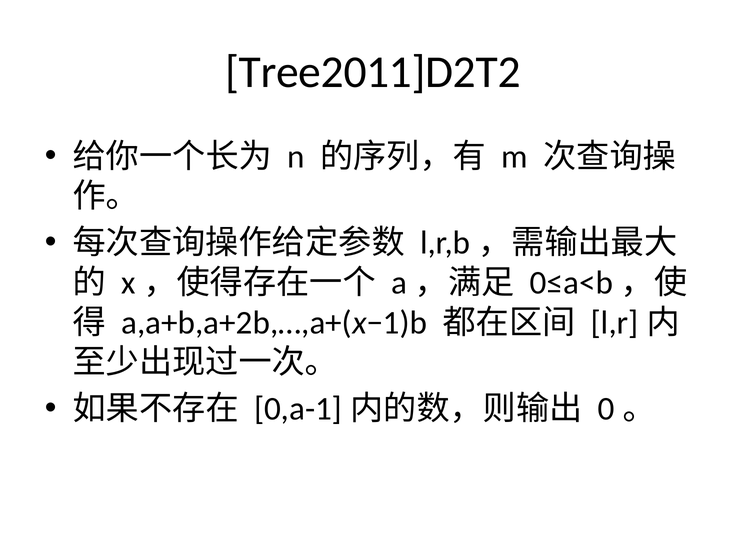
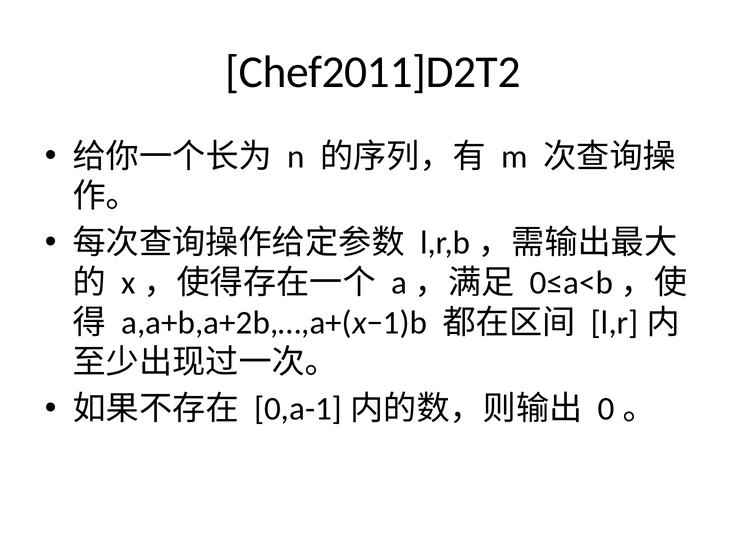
Tree2011]D2T2: Tree2011]D2T2 -> Chef2011]D2T2
